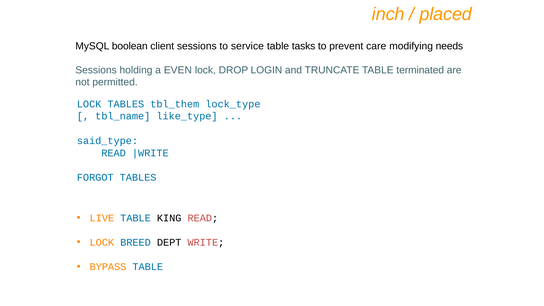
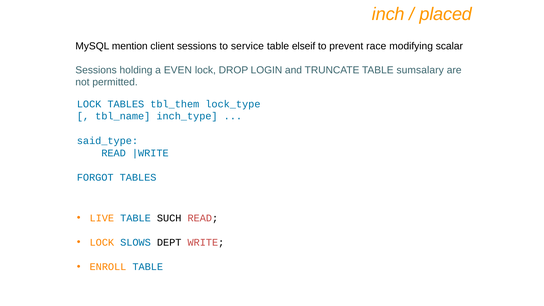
boolean: boolean -> mention
tasks: tasks -> elseif
care: care -> race
needs: needs -> scalar
terminated: terminated -> sumsalary
like_type: like_type -> inch_type
KING: KING -> SUCH
BREED: BREED -> SLOWS
BYPASS: BYPASS -> ENROLL
